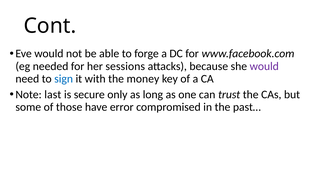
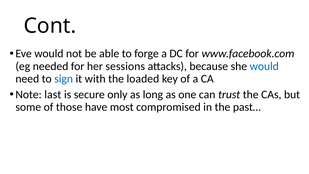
would at (264, 66) colour: purple -> blue
money: money -> loaded
error: error -> most
